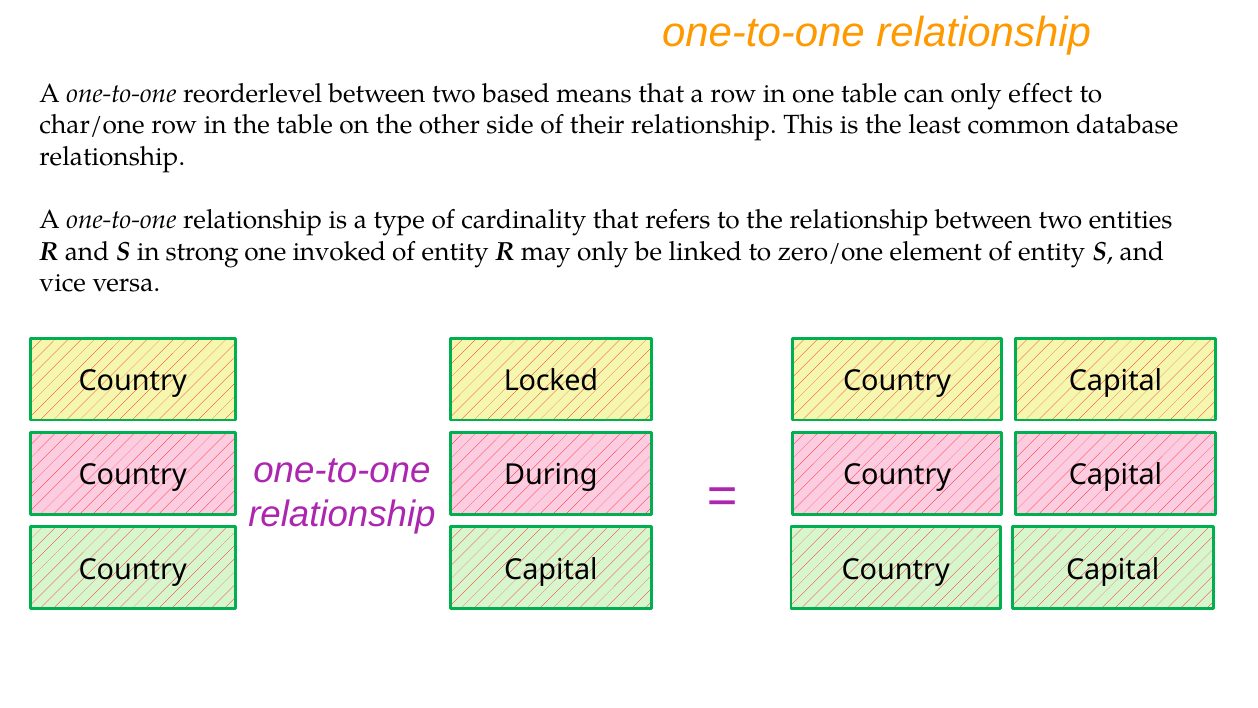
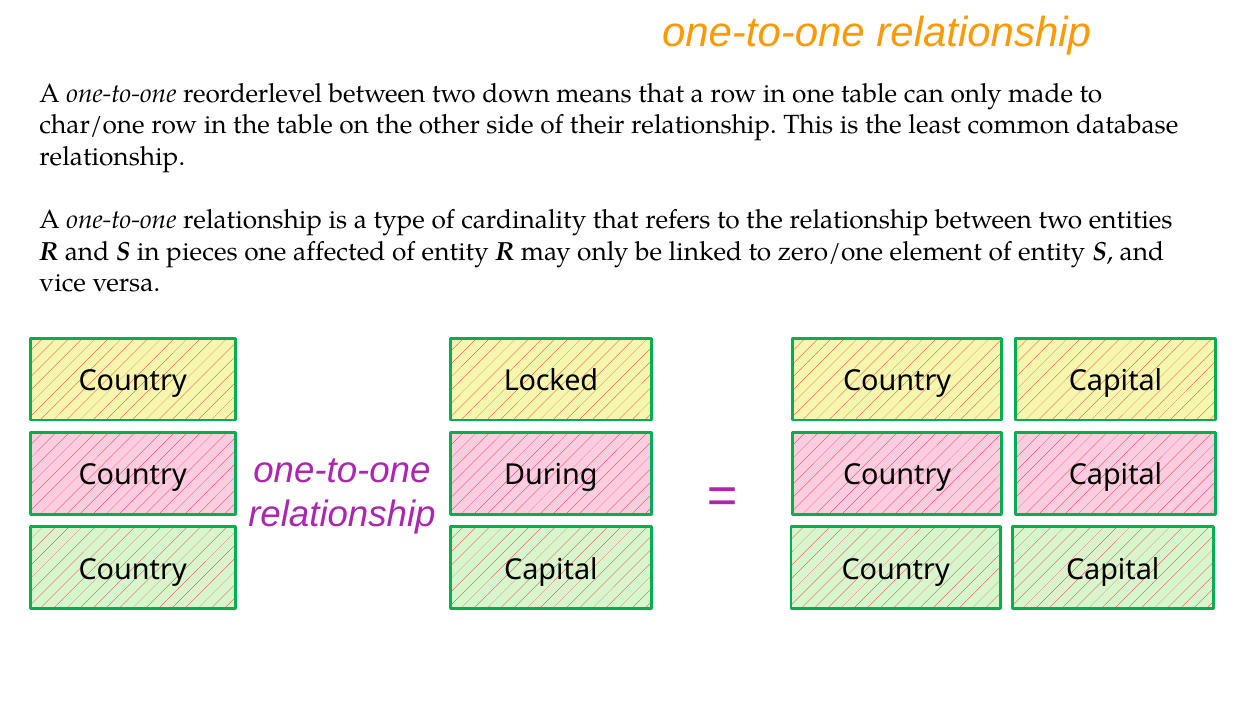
based: based -> down
effect: effect -> made
strong: strong -> pieces
invoked: invoked -> affected
